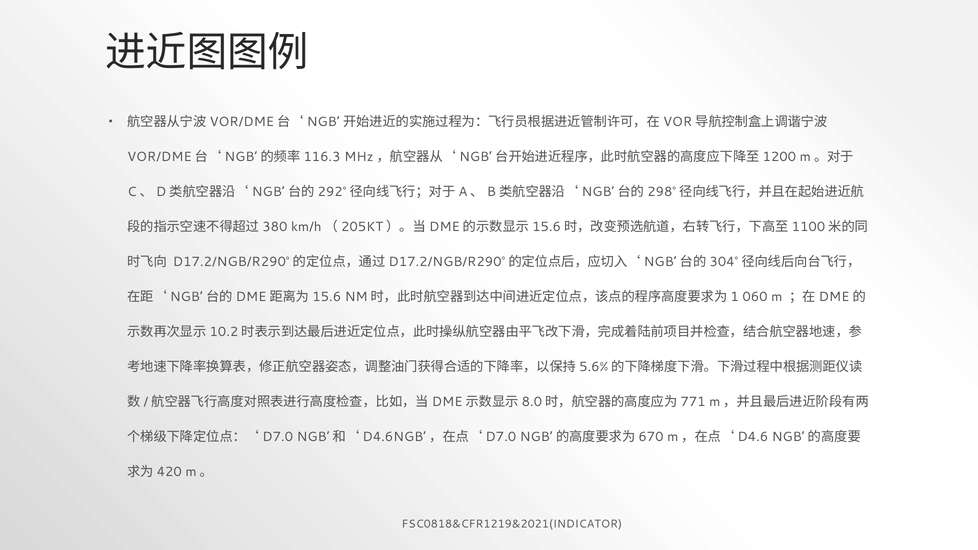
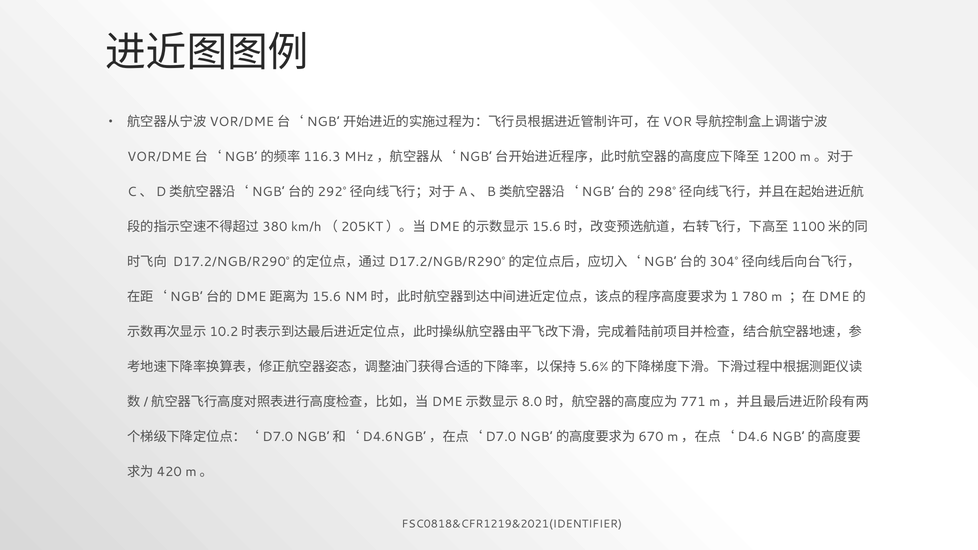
060: 060 -> 780
FSC0818&CFR1219&2021(INDICATOR: FSC0818&CFR1219&2021(INDICATOR -> FSC0818&CFR1219&2021(IDENTIFIER
